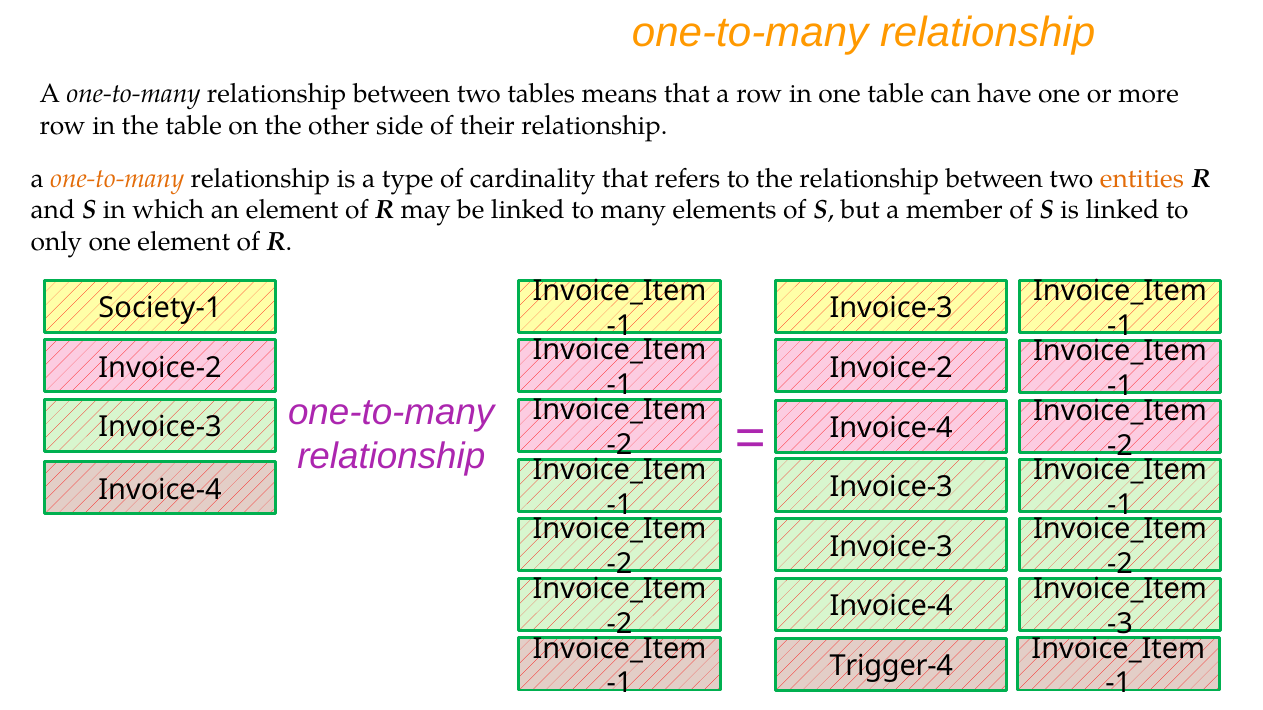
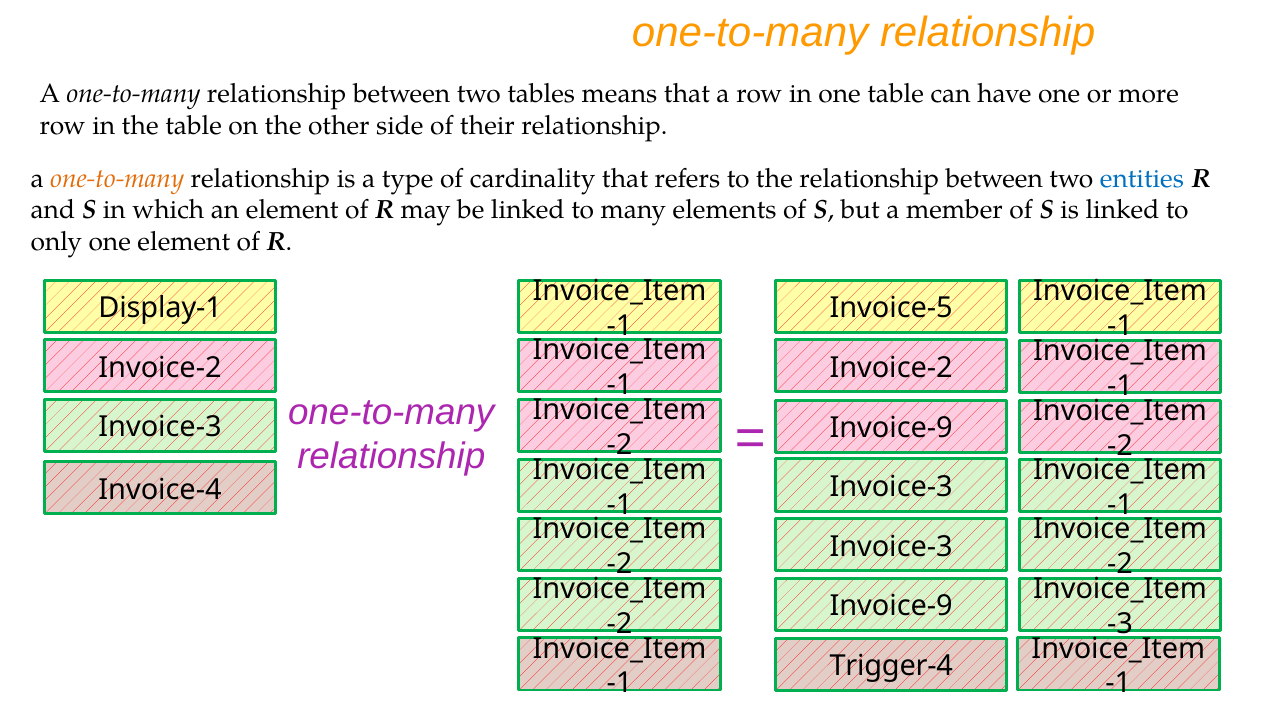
entities colour: orange -> blue
Society-1: Society-1 -> Display-1
Invoice-3 at (891, 308): Invoice-3 -> Invoice-5
Invoice-4 at (891, 429): Invoice-4 -> Invoice-9
Invoice-4 at (891, 607): Invoice-4 -> Invoice-9
